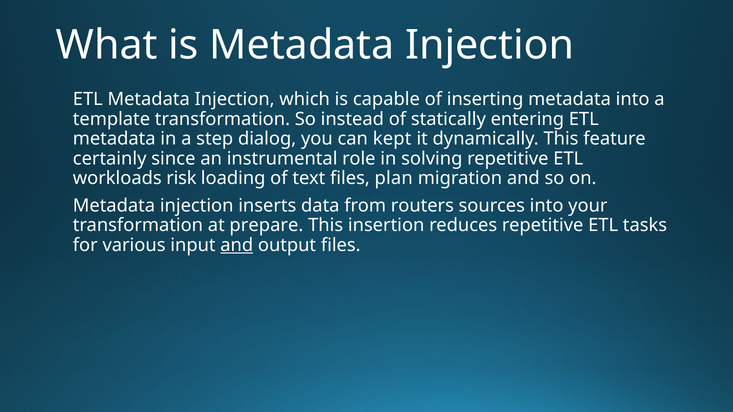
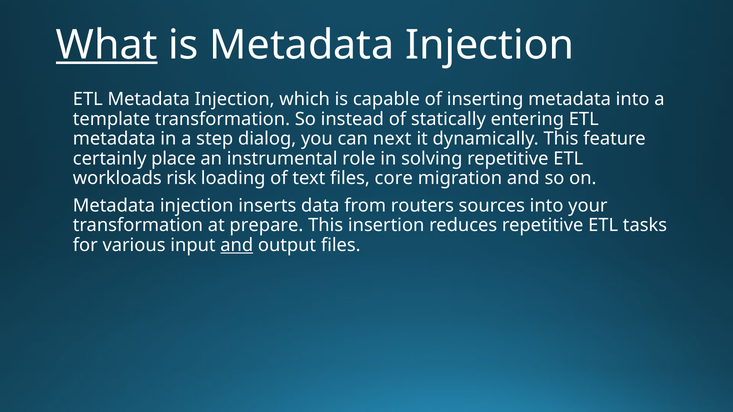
What underline: none -> present
kept: kept -> next
since: since -> place
plan: plan -> core
